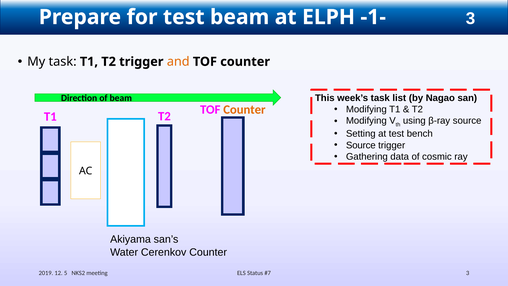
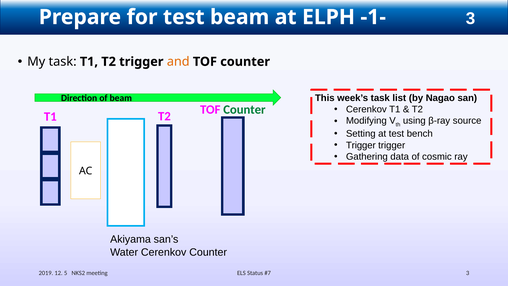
Counter at (244, 109) colour: orange -> green
Modifying at (366, 109): Modifying -> Cerenkov
Source at (361, 145): Source -> Trigger
